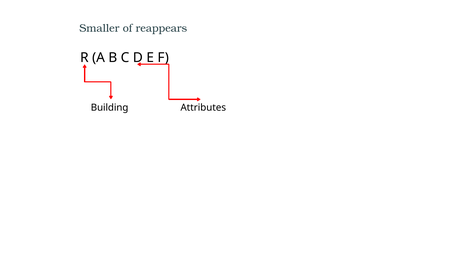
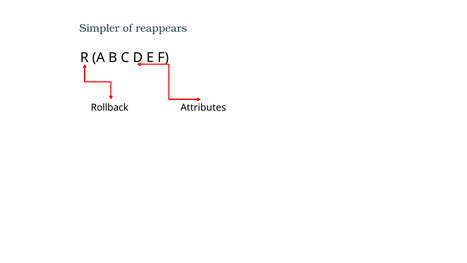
Smaller: Smaller -> Simpler
Building: Building -> Rollback
